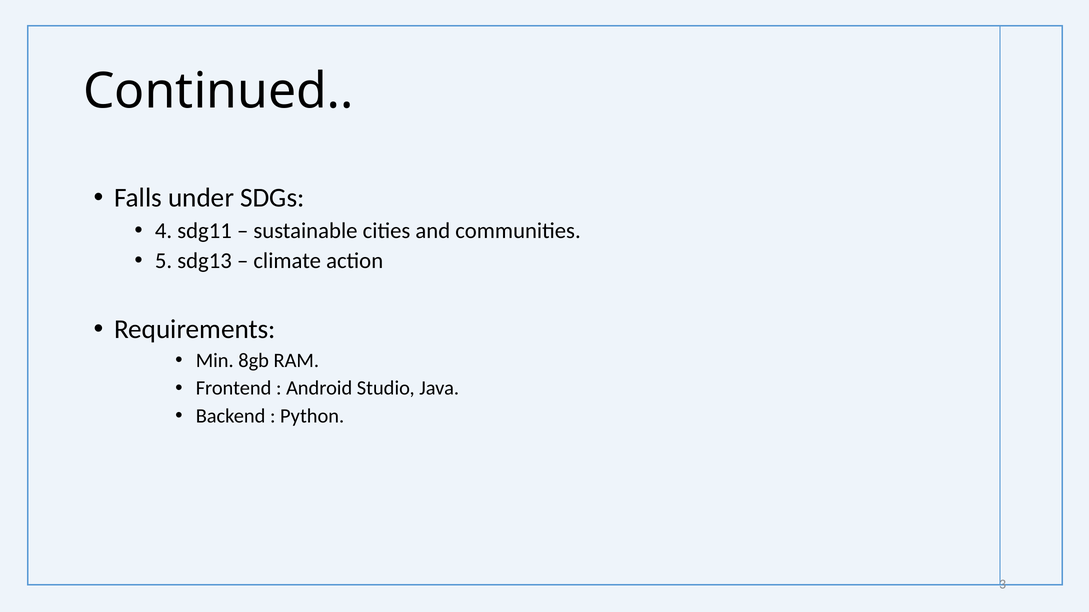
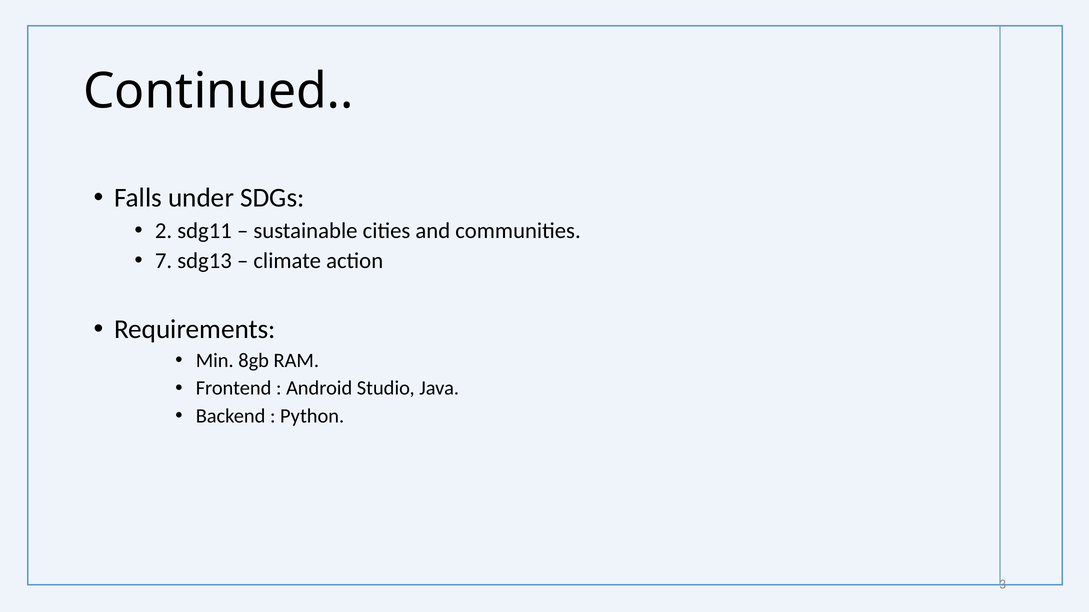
4: 4 -> 2
5: 5 -> 7
